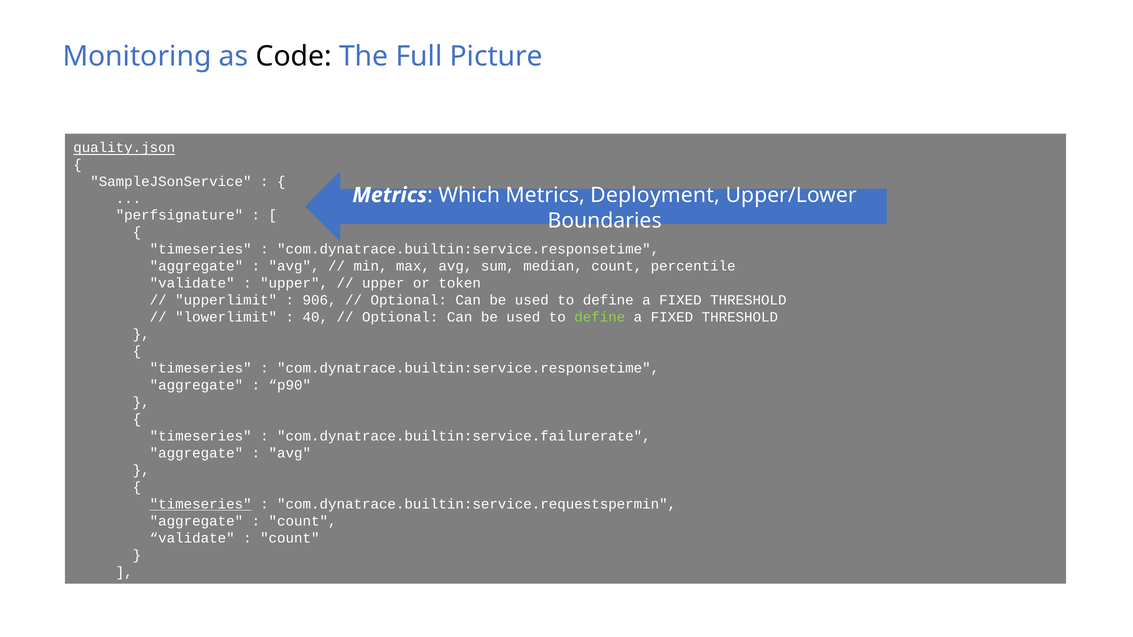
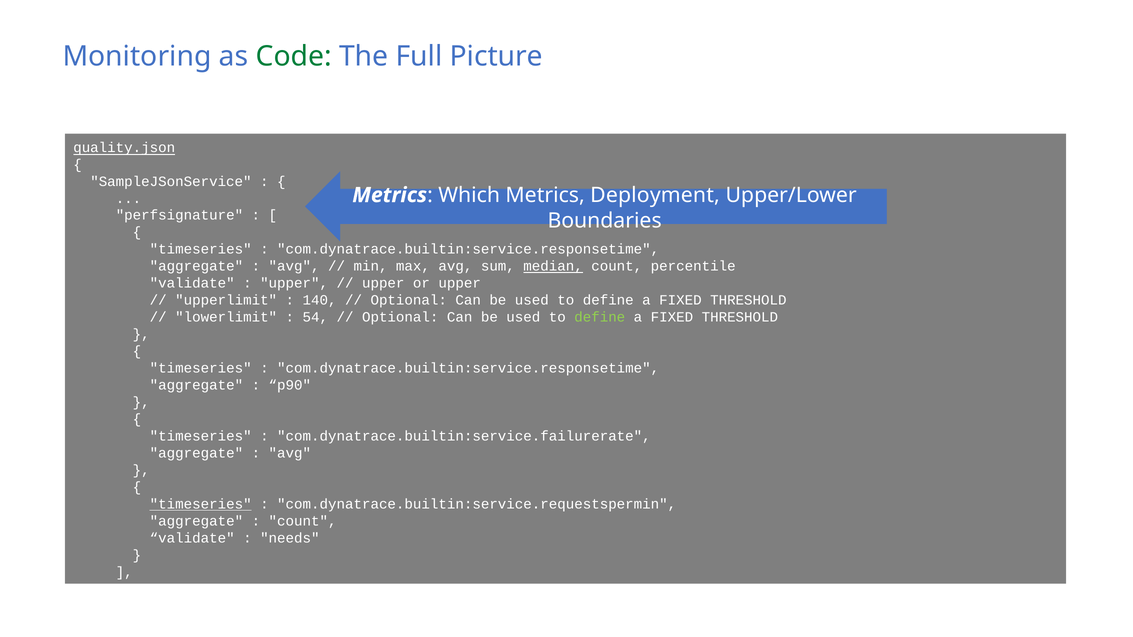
Code colour: black -> green
median underline: none -> present
or token: token -> upper
906: 906 -> 140
40: 40 -> 54
count at (290, 538): count -> needs
